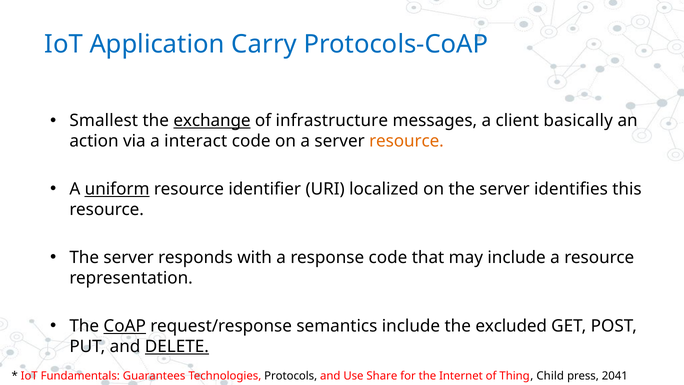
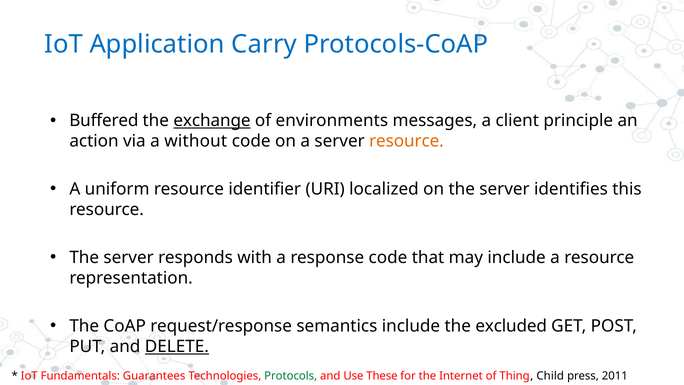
Smallest: Smallest -> Buffered
infrastructure: infrastructure -> environments
basically: basically -> principle
interact: interact -> without
uniform underline: present -> none
CoAP underline: present -> none
Protocols colour: black -> green
Share: Share -> These
2041: 2041 -> 2011
